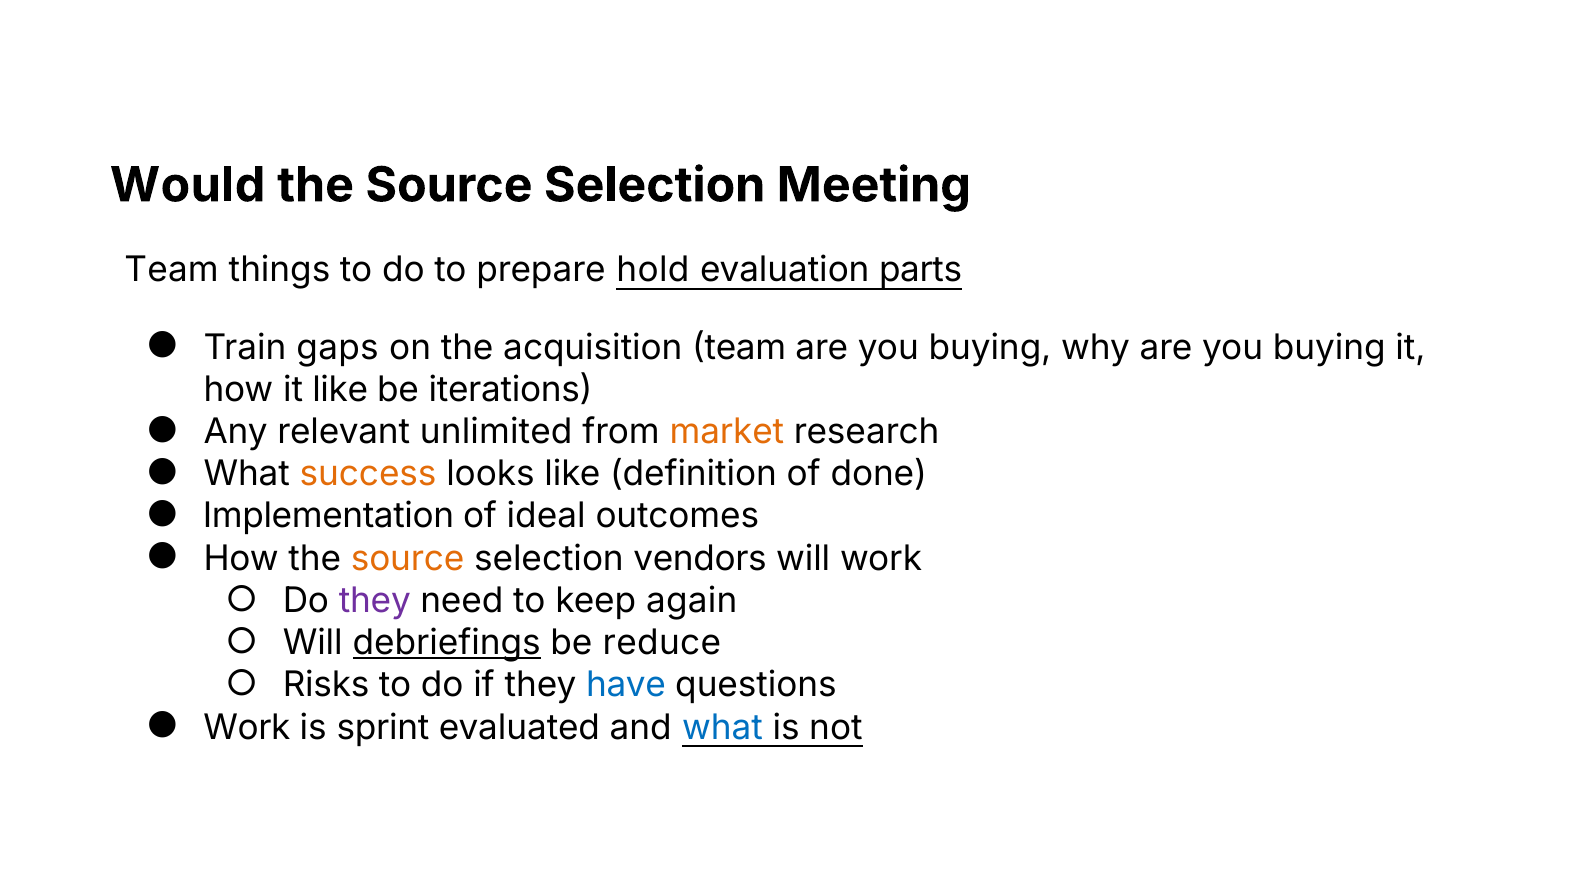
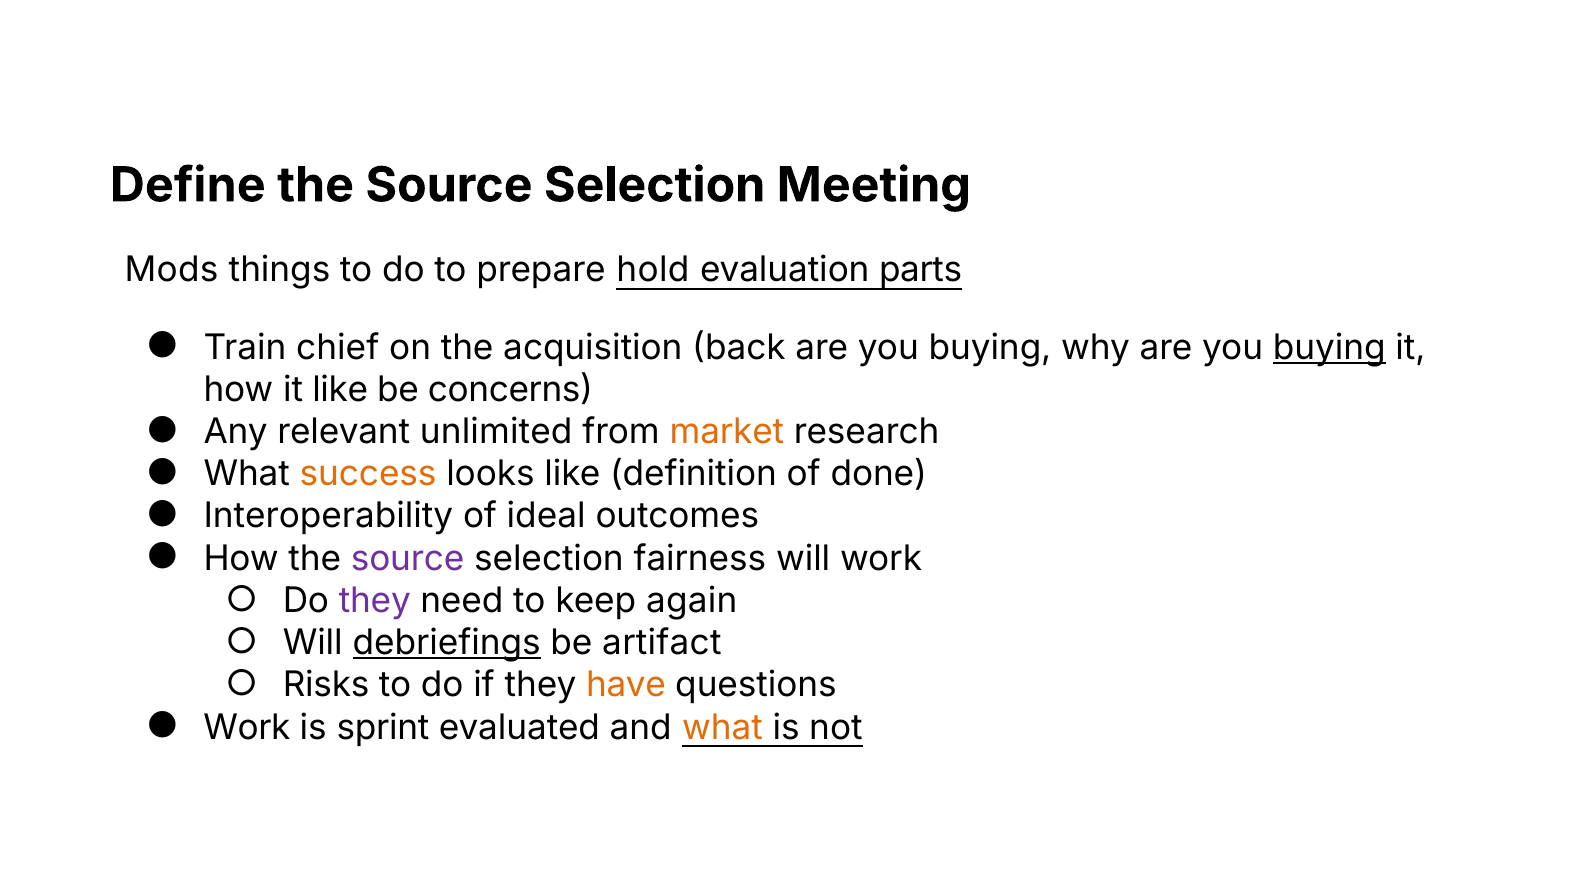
Would: Would -> Define
Team at (172, 270): Team -> Mods
gaps: gaps -> chief
acquisition team: team -> back
buying at (1329, 347) underline: none -> present
iterations: iterations -> concerns
Implementation: Implementation -> Interoperability
source at (408, 559) colour: orange -> purple
vendors: vendors -> fairness
reduce: reduce -> artifact
have colour: blue -> orange
what at (722, 727) colour: blue -> orange
